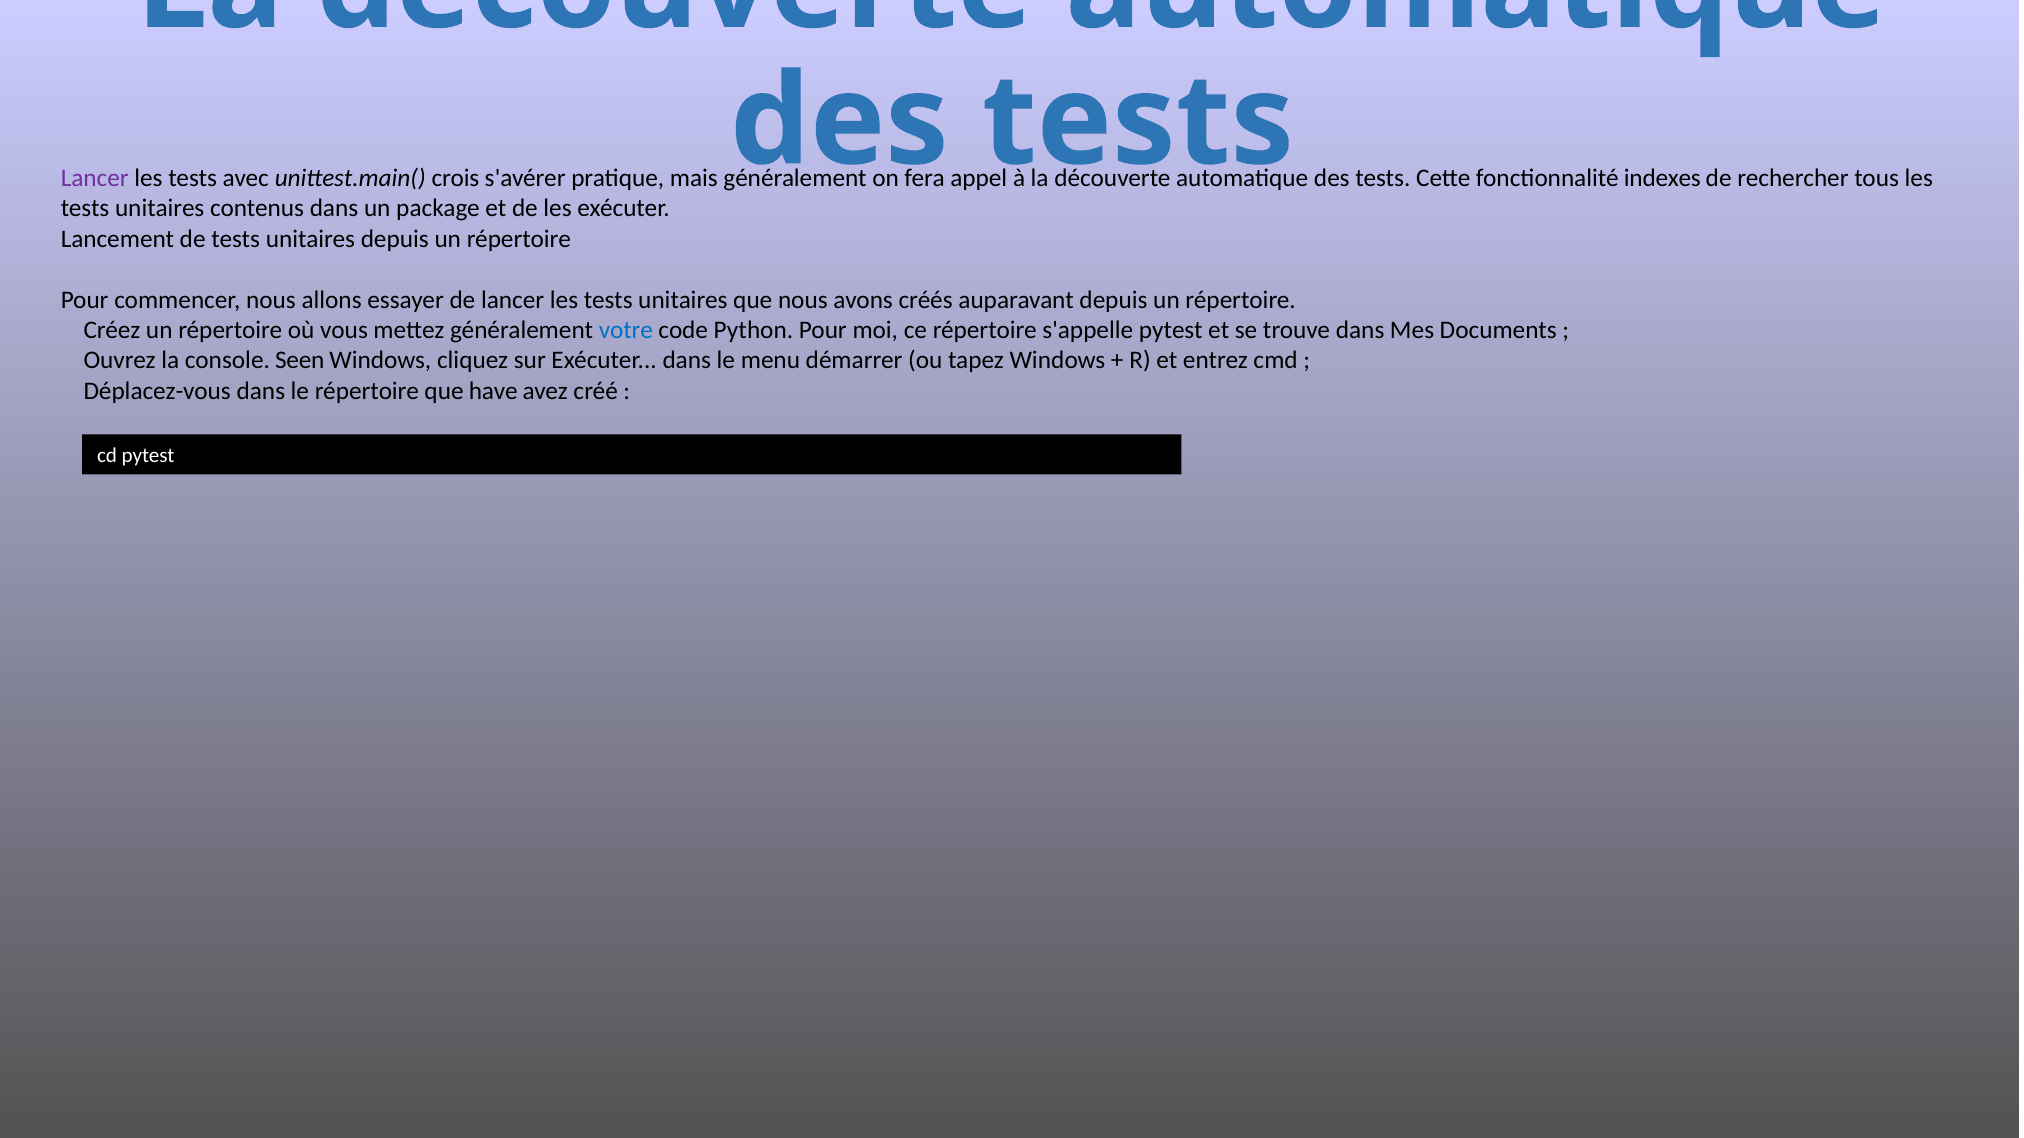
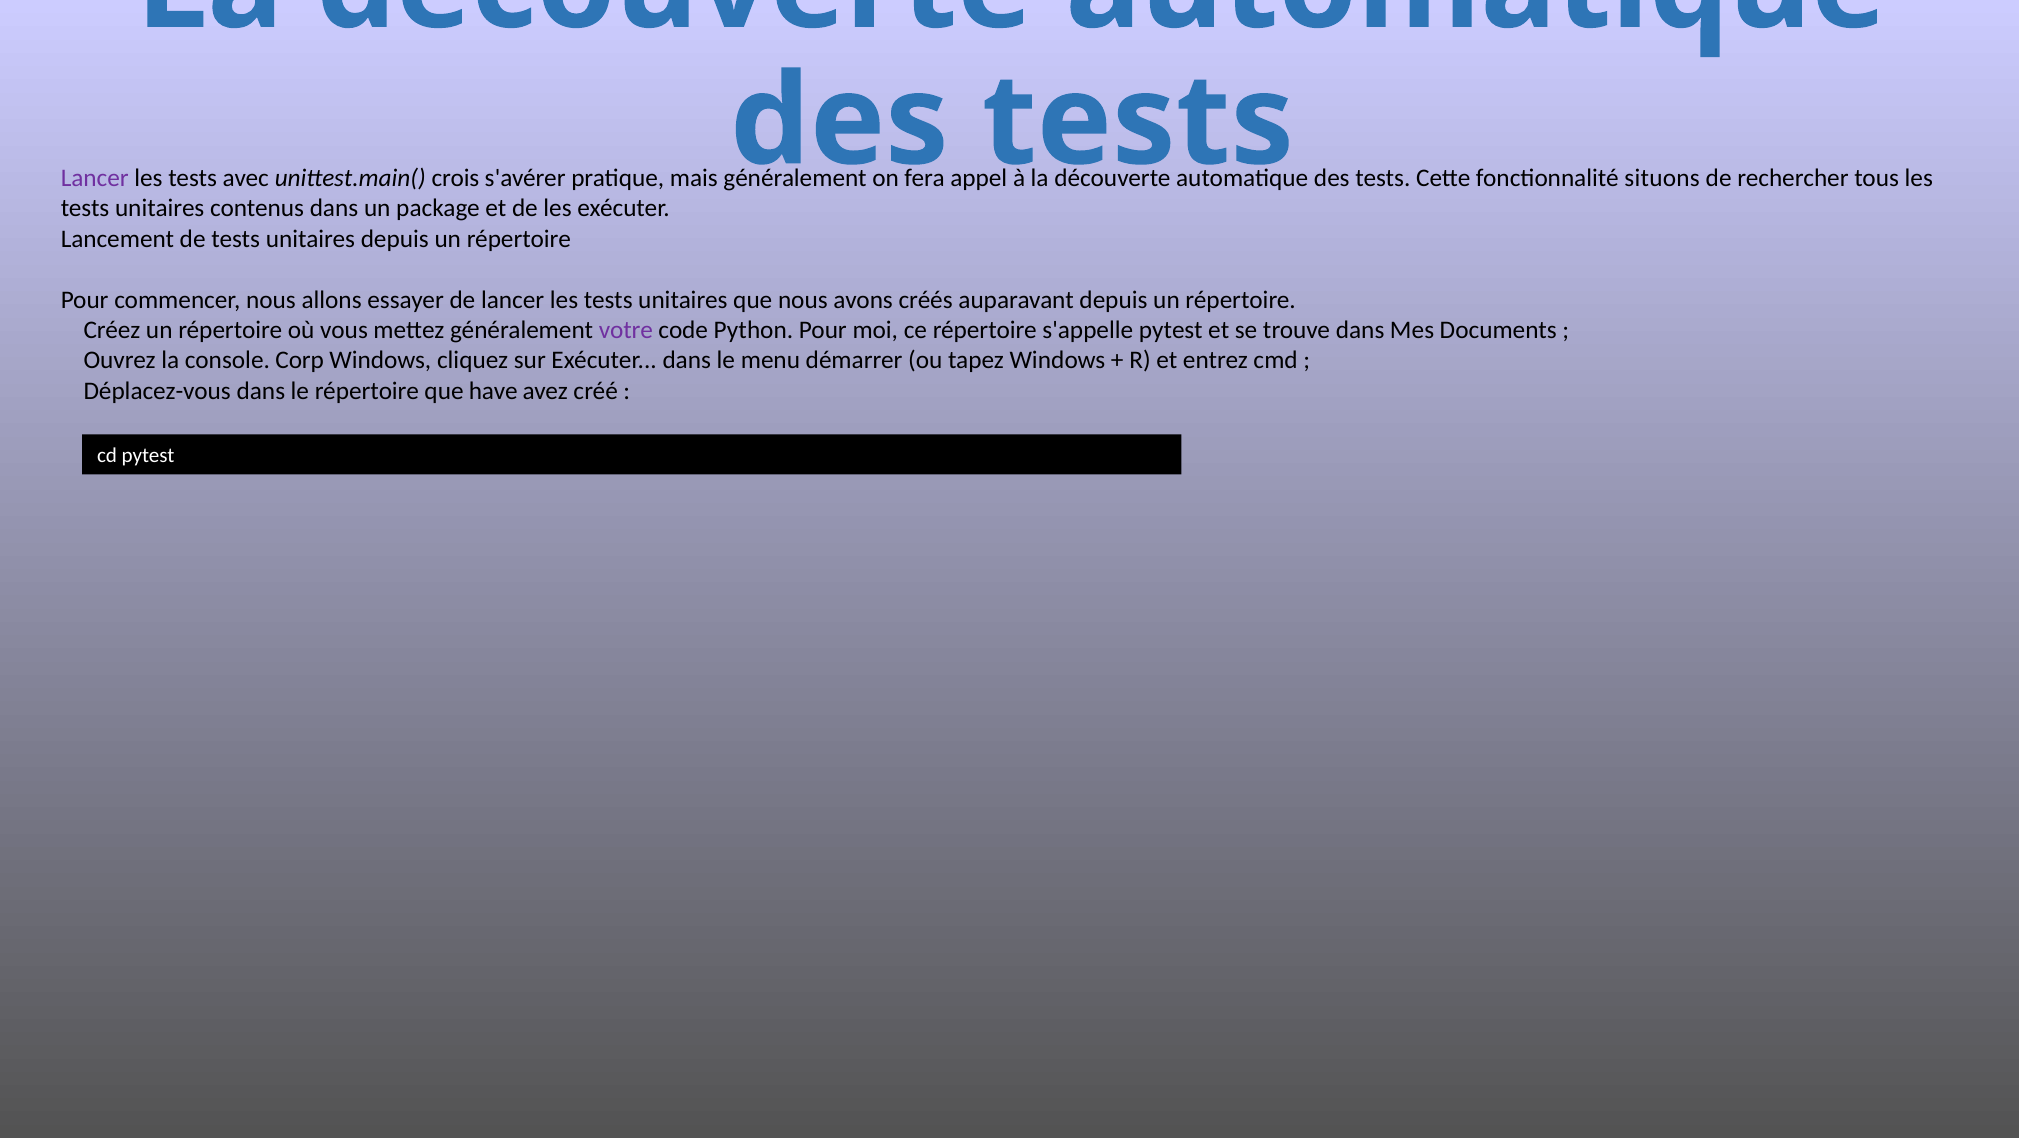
indexes: indexes -> situons
votre colour: blue -> purple
Seen: Seen -> Corp
